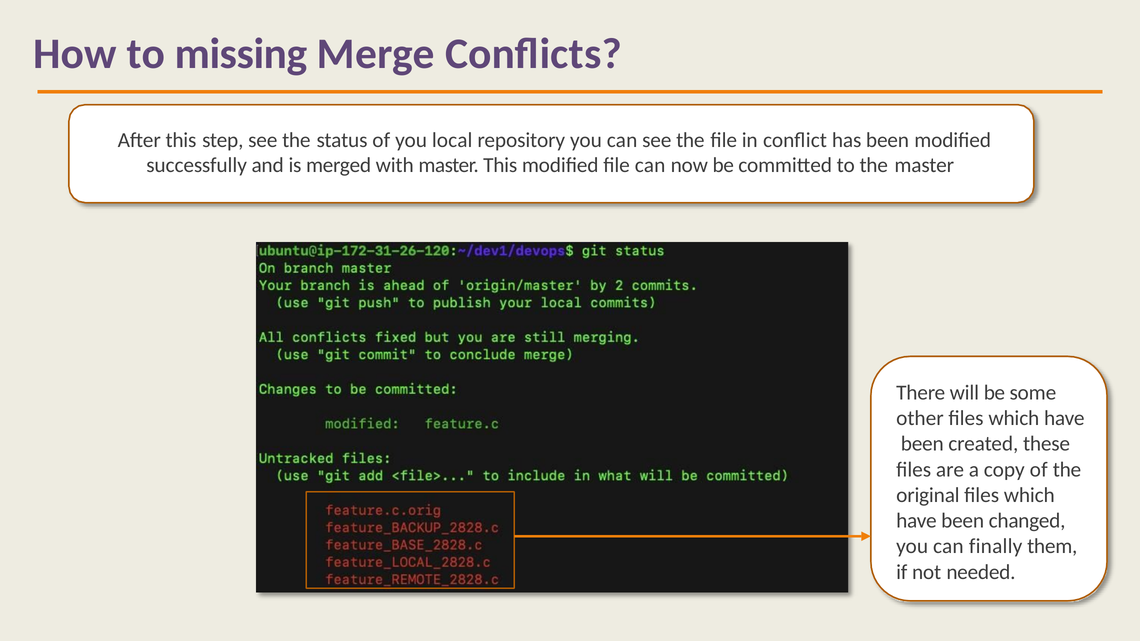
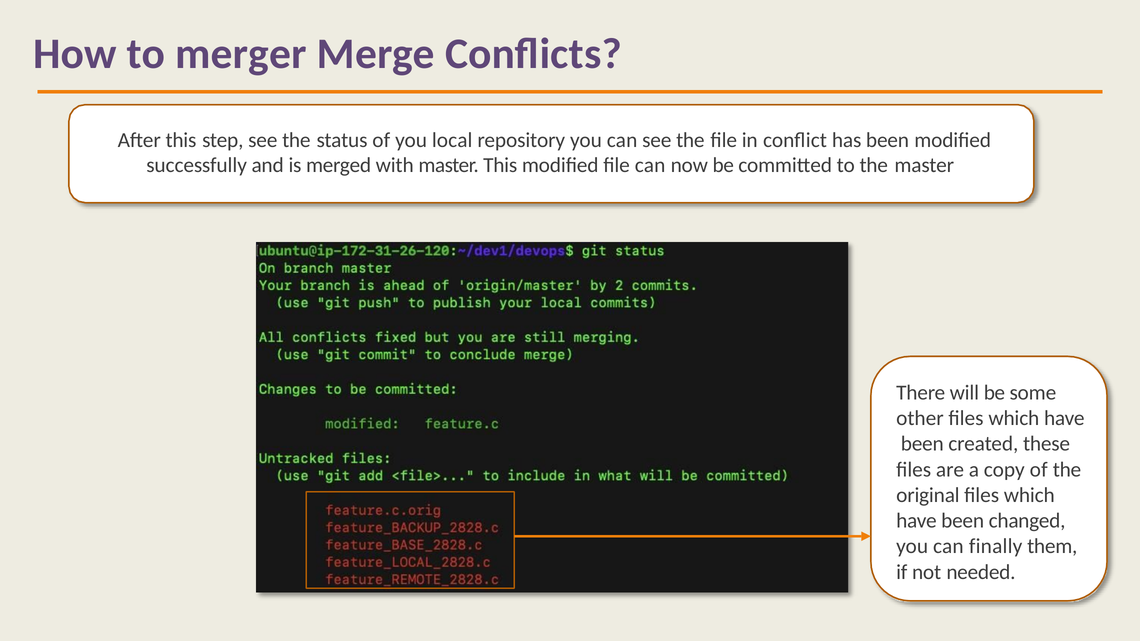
missing: missing -> merger
